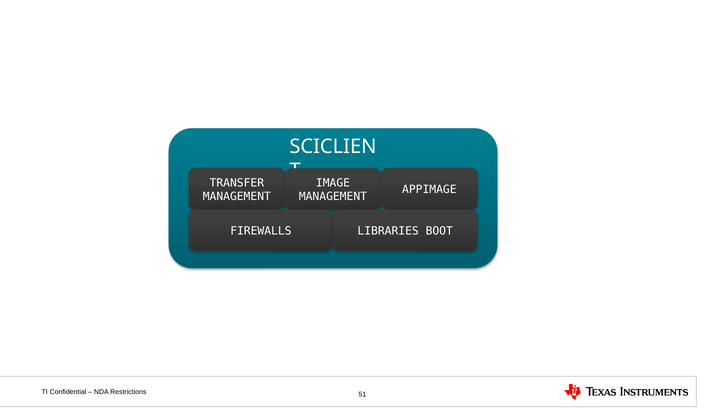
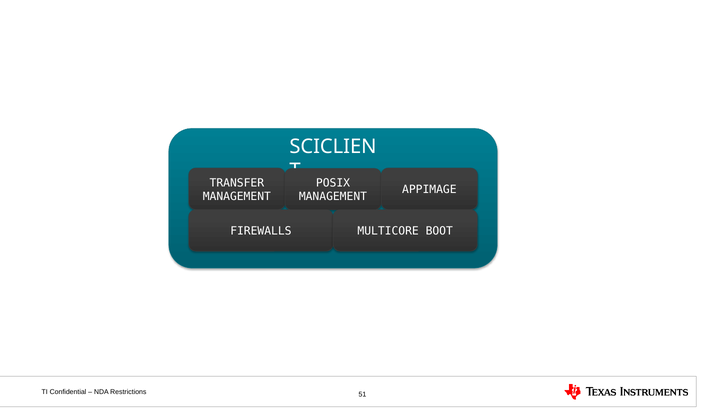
IMAGE: IMAGE -> POSIX
LIBRARIES: LIBRARIES -> MULTICORE
